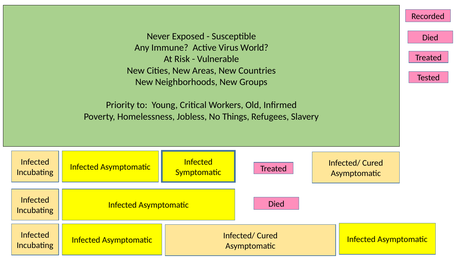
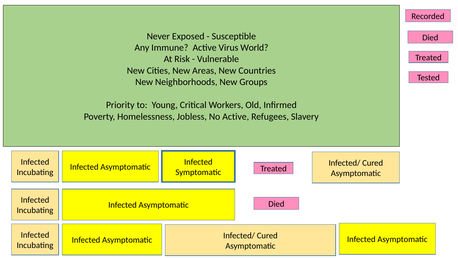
No Things: Things -> Active
